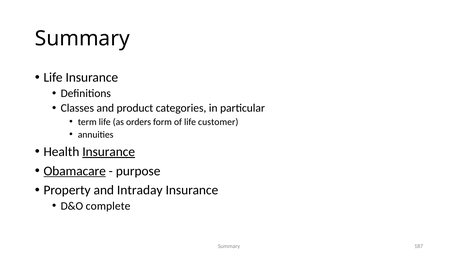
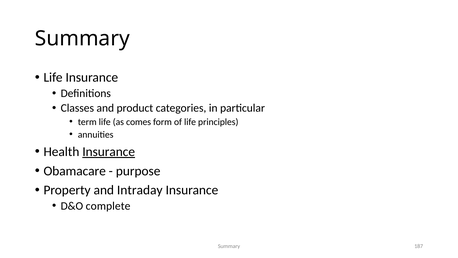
orders: orders -> comes
customer: customer -> principles
Obamacare underline: present -> none
